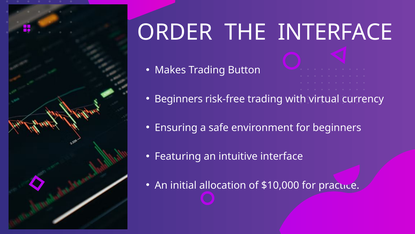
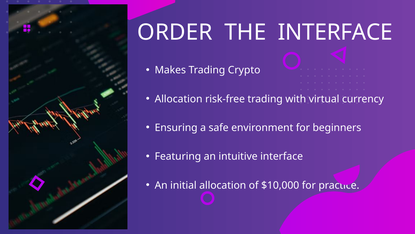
Button: Button -> Crypto
Beginners at (179, 99): Beginners -> Allocation
